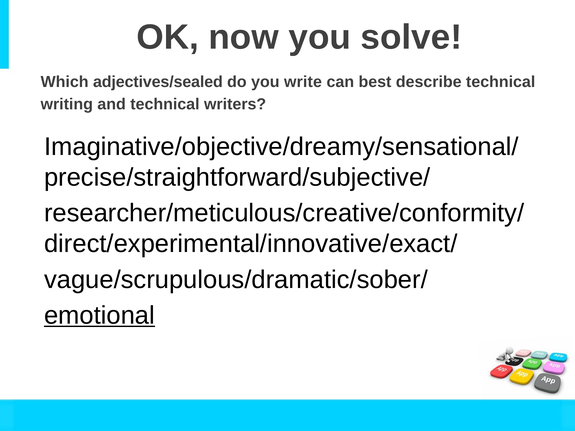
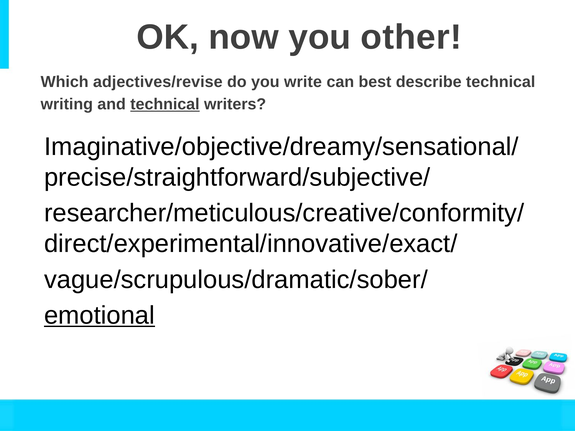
solve: solve -> other
adjectives/sealed: adjectives/sealed -> adjectives/revise
technical at (165, 104) underline: none -> present
